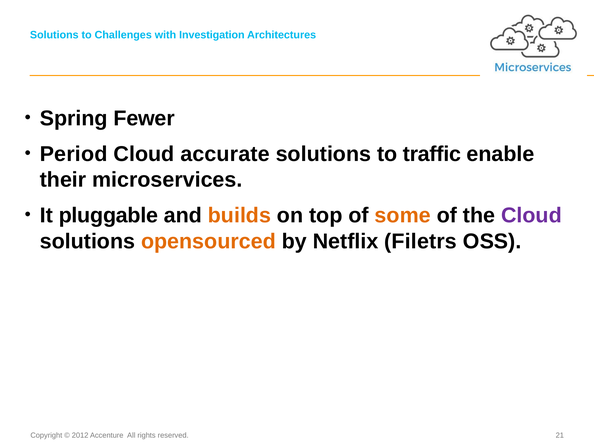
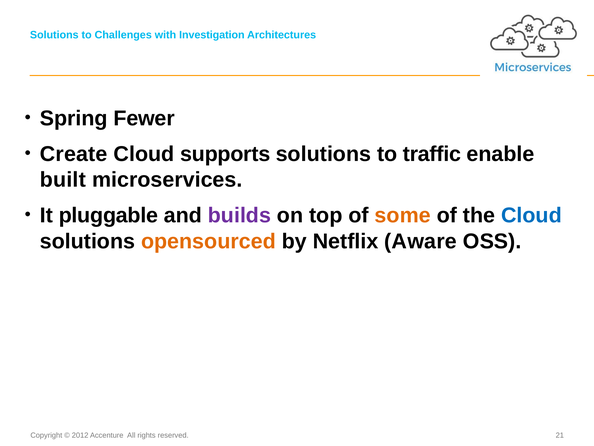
Period: Period -> Create
accurate: accurate -> supports
their: their -> built
builds colour: orange -> purple
Cloud at (531, 215) colour: purple -> blue
Filetrs: Filetrs -> Aware
